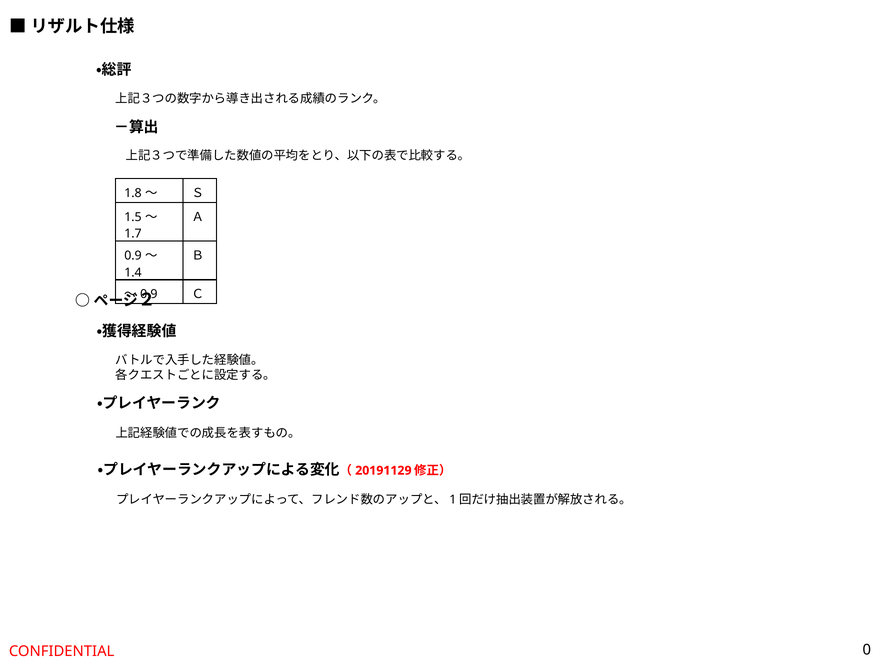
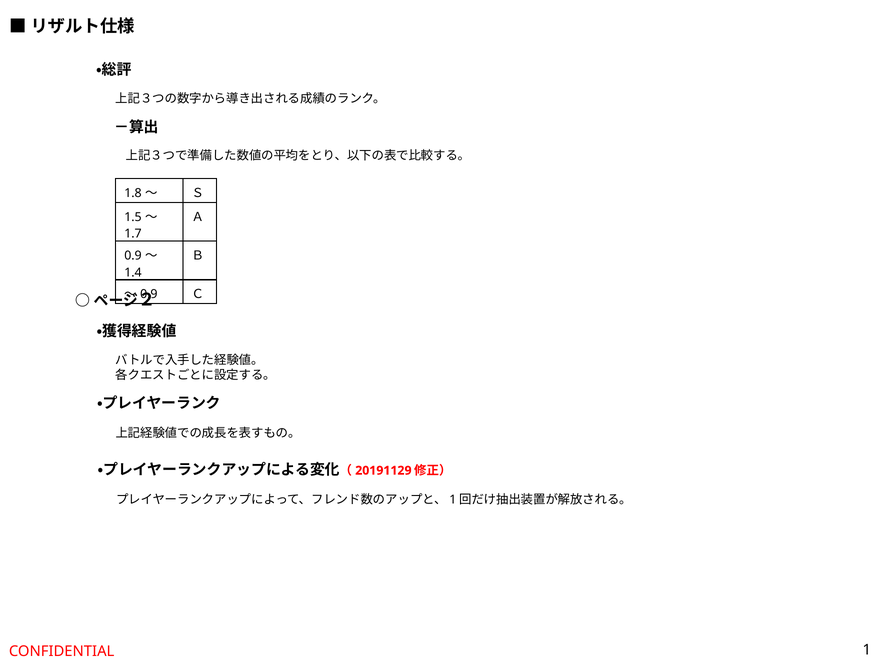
0: 0 -> 1
